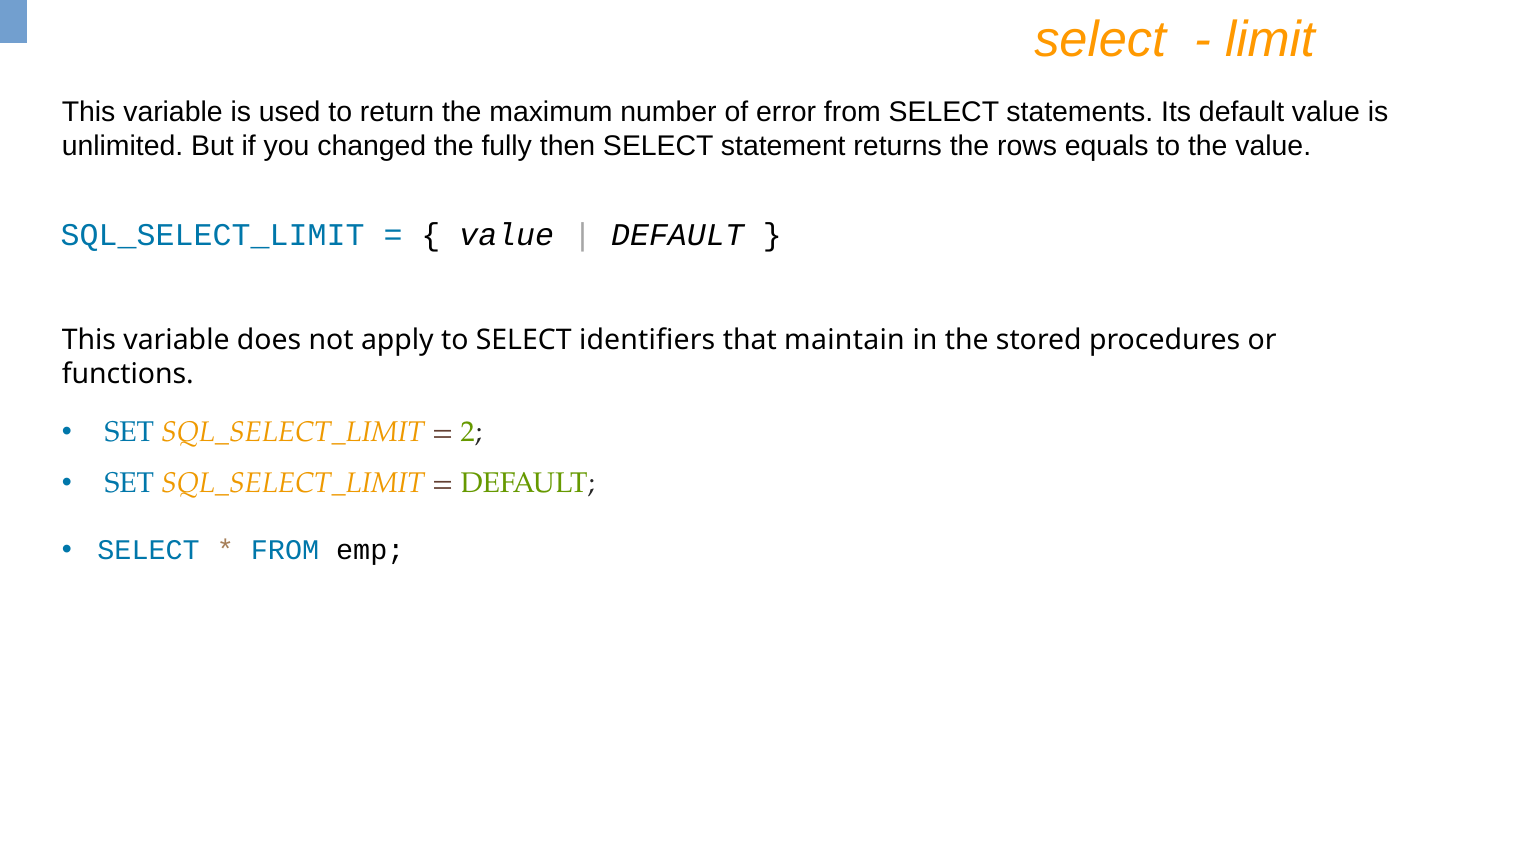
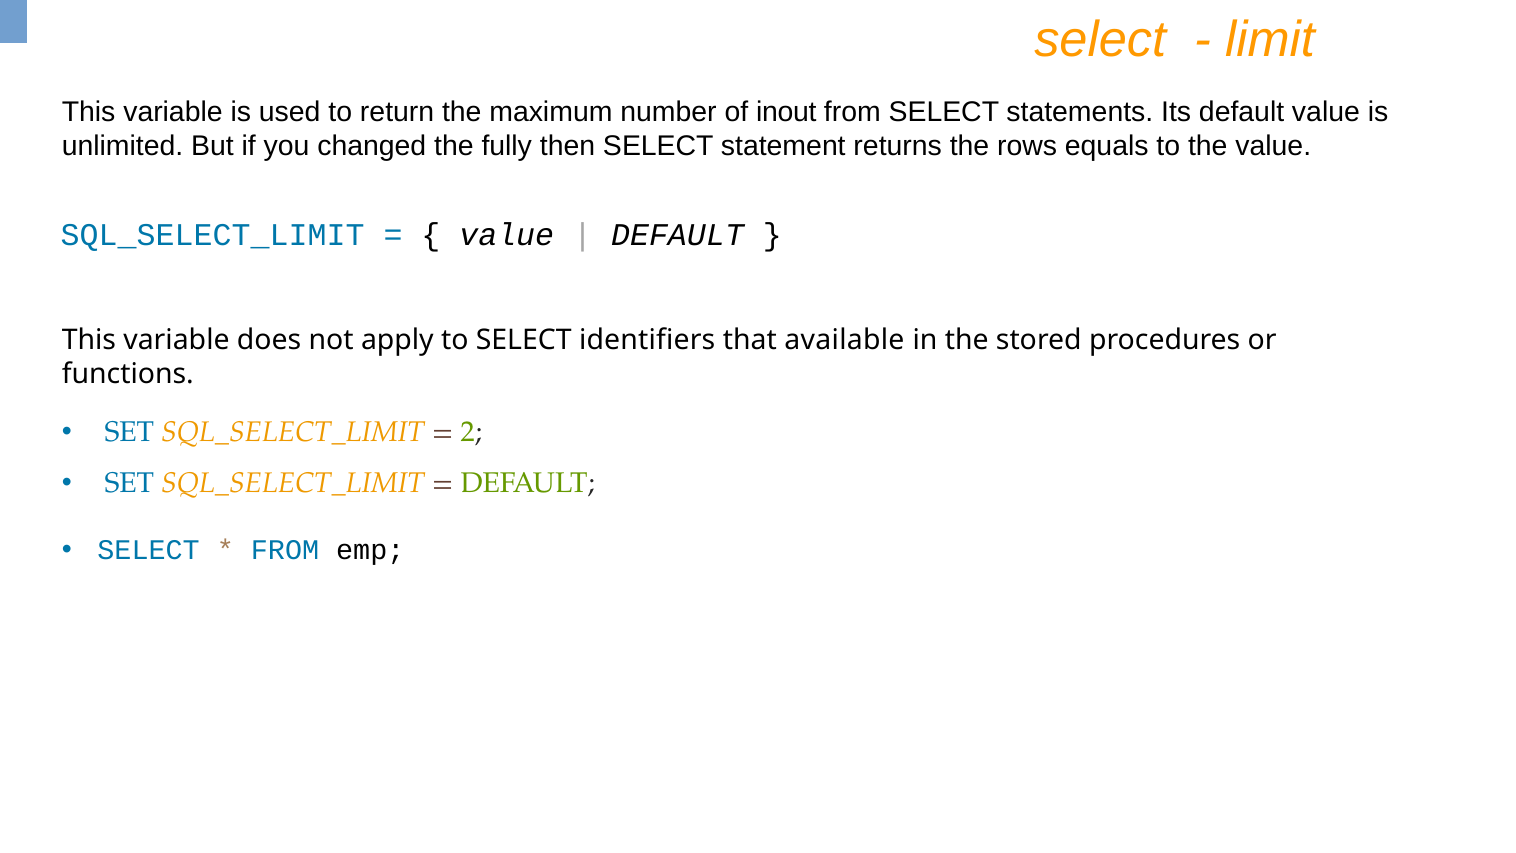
error: error -> inout
maintain: maintain -> available
